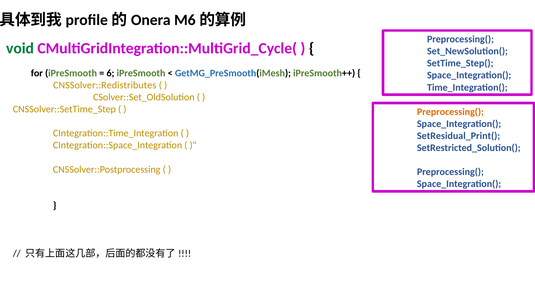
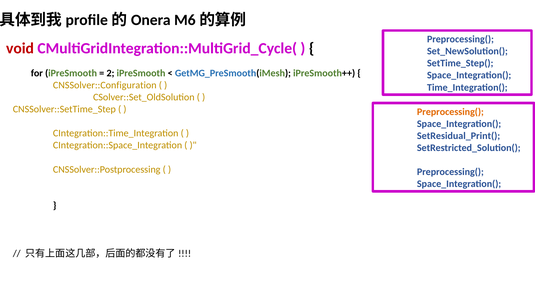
void colour: green -> red
6: 6 -> 2
CNSSolver::Redistributes: CNSSolver::Redistributes -> CNSSolver::Configuration
